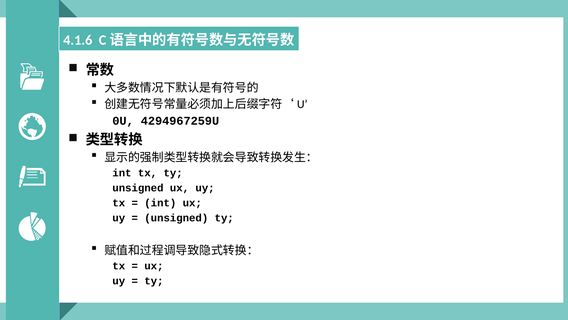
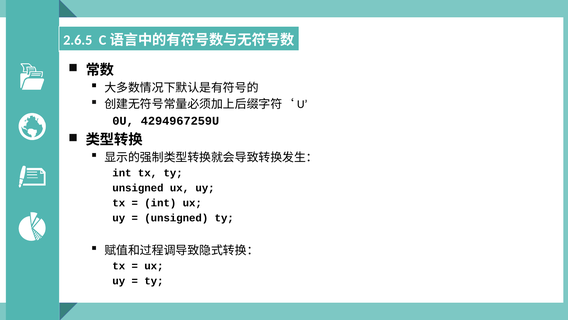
4.1.6: 4.1.6 -> 2.6.5
